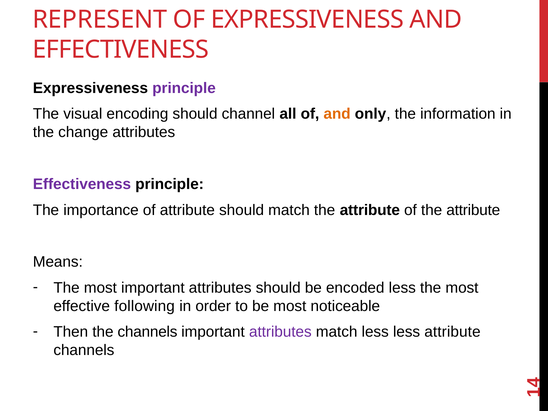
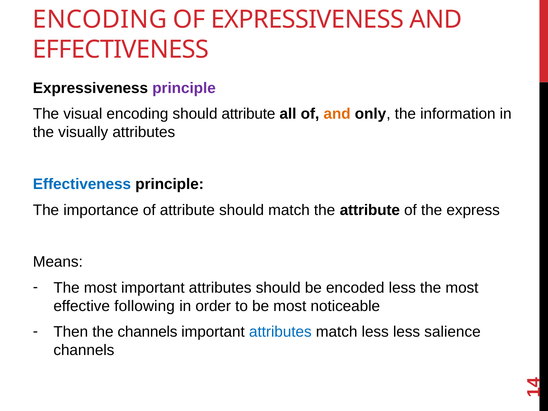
REPRESENT at (100, 20): REPRESENT -> ENCODING
should channel: channel -> attribute
change: change -> visually
Effectiveness at (82, 184) colour: purple -> blue
of the attribute: attribute -> express
attributes at (280, 332) colour: purple -> blue
less attribute: attribute -> salience
